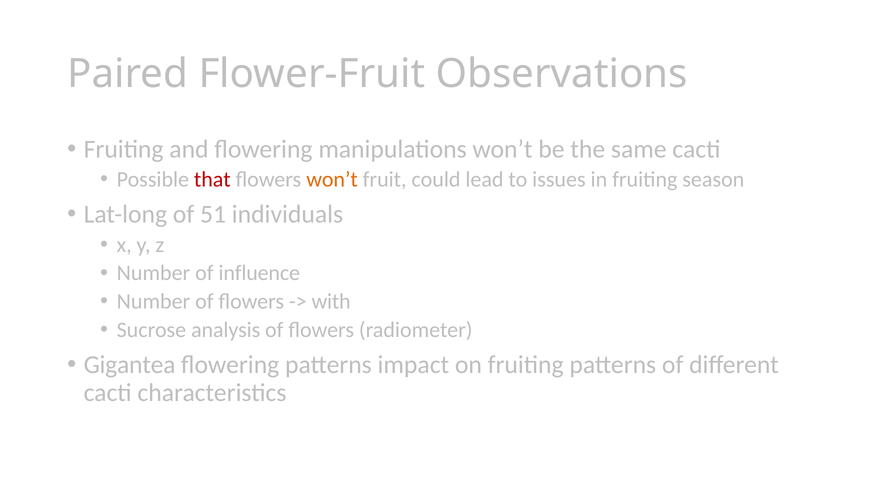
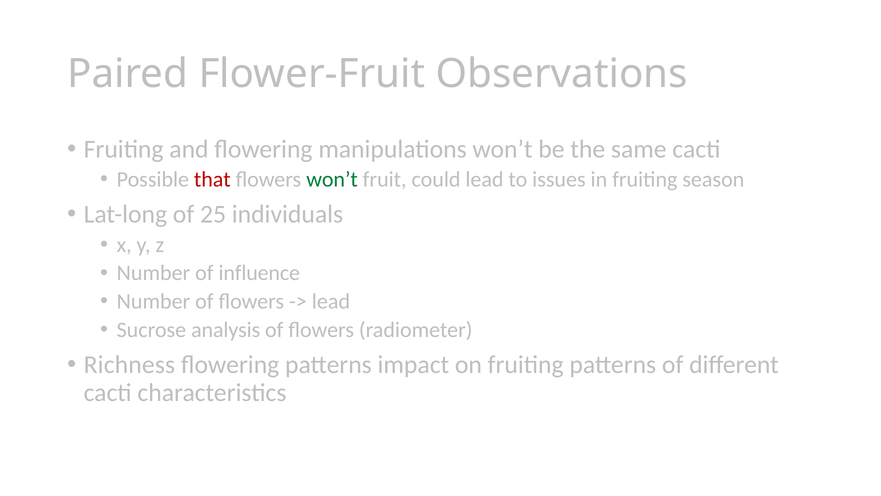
won’t at (332, 179) colour: orange -> green
51: 51 -> 25
with at (331, 301): with -> lead
Gigantea: Gigantea -> Richness
